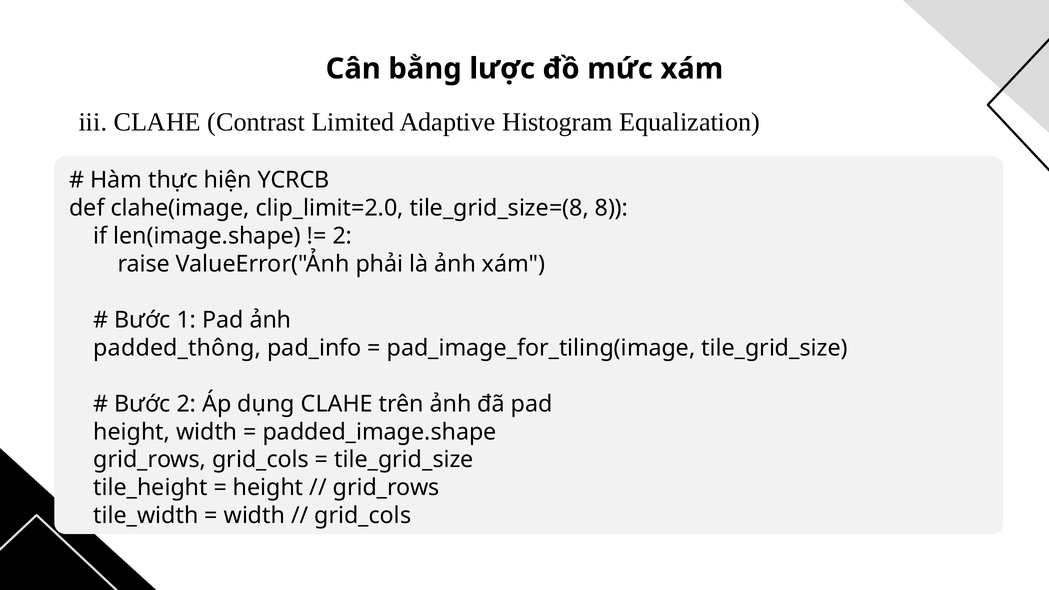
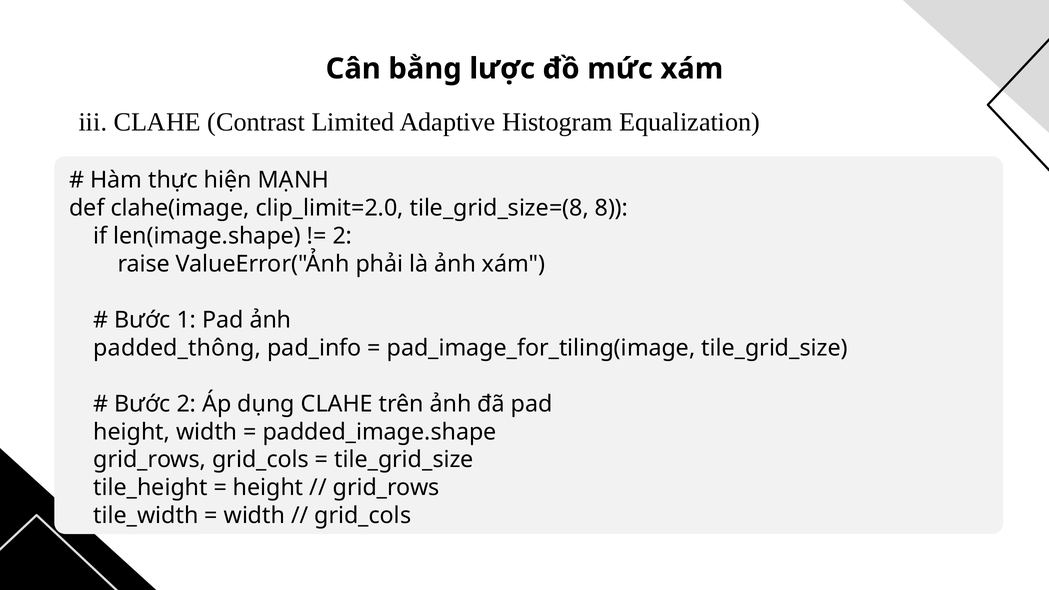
YCRCB: YCRCB -> MẠNH
